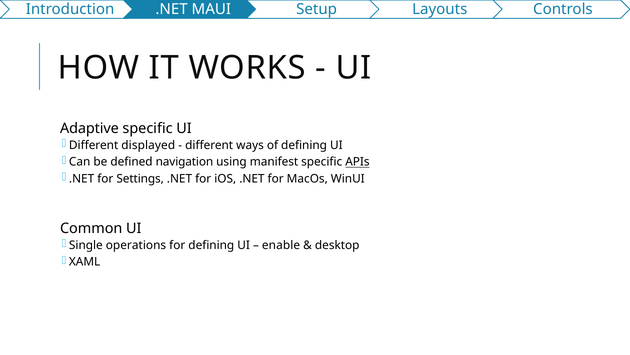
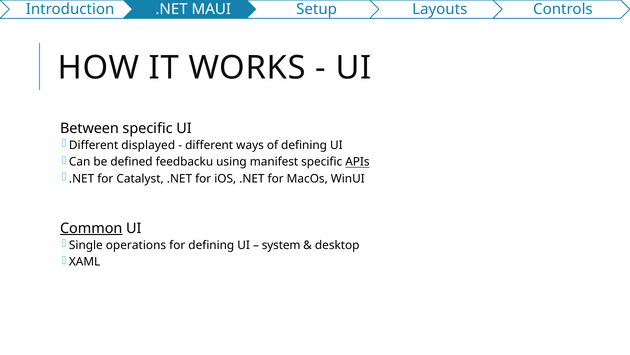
Adaptive: Adaptive -> Between
navigation: navigation -> feedbacku
Settings: Settings -> Catalyst
Common underline: none -> present
enable: enable -> system
